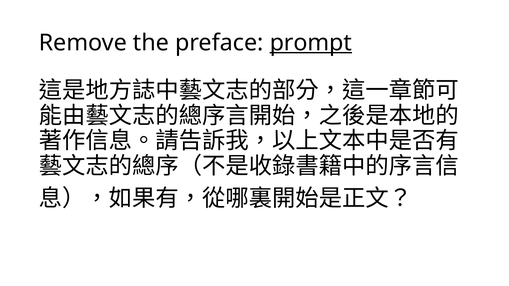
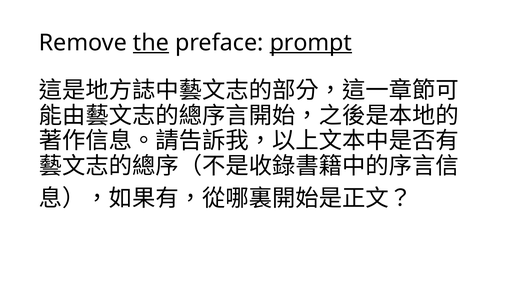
the underline: none -> present
